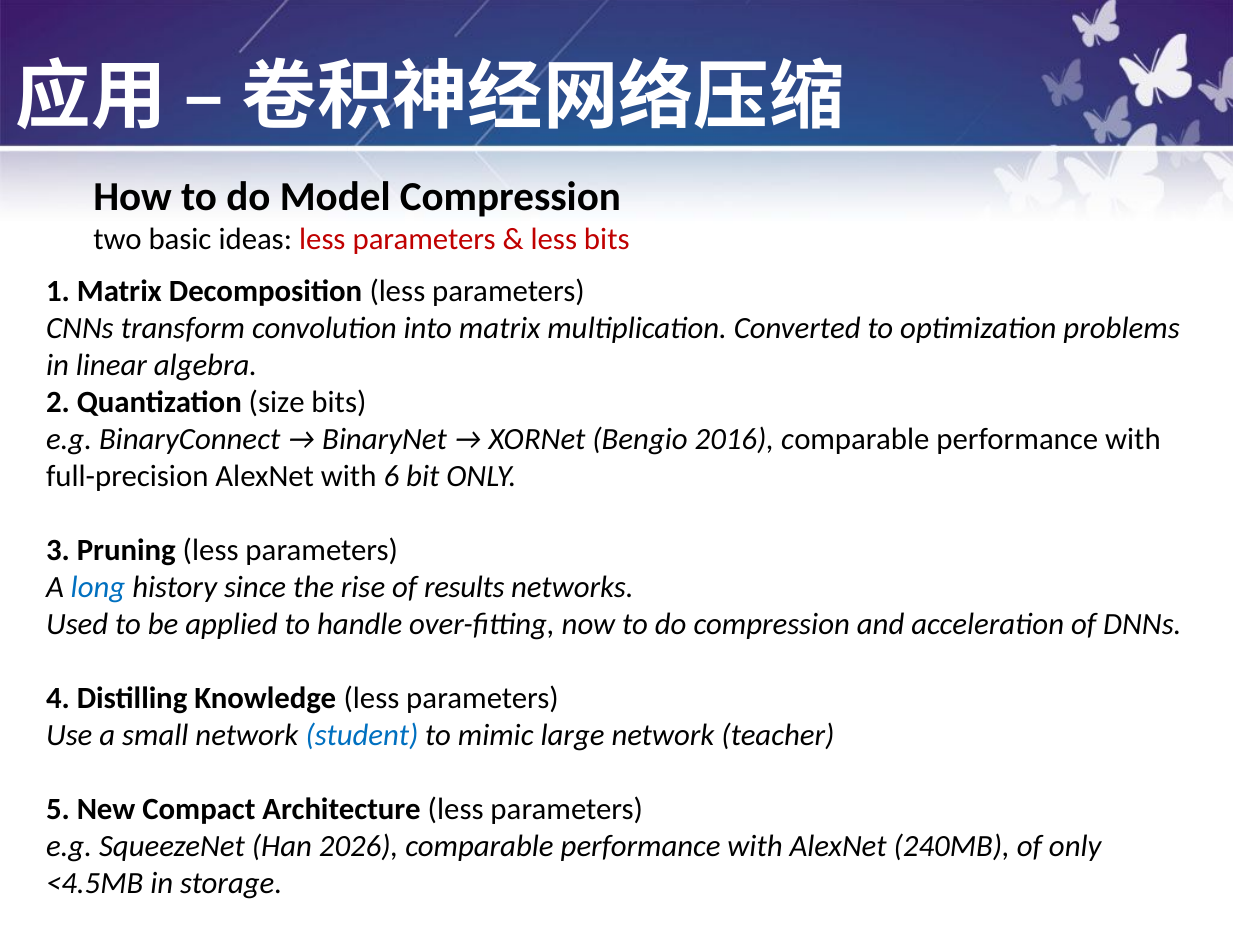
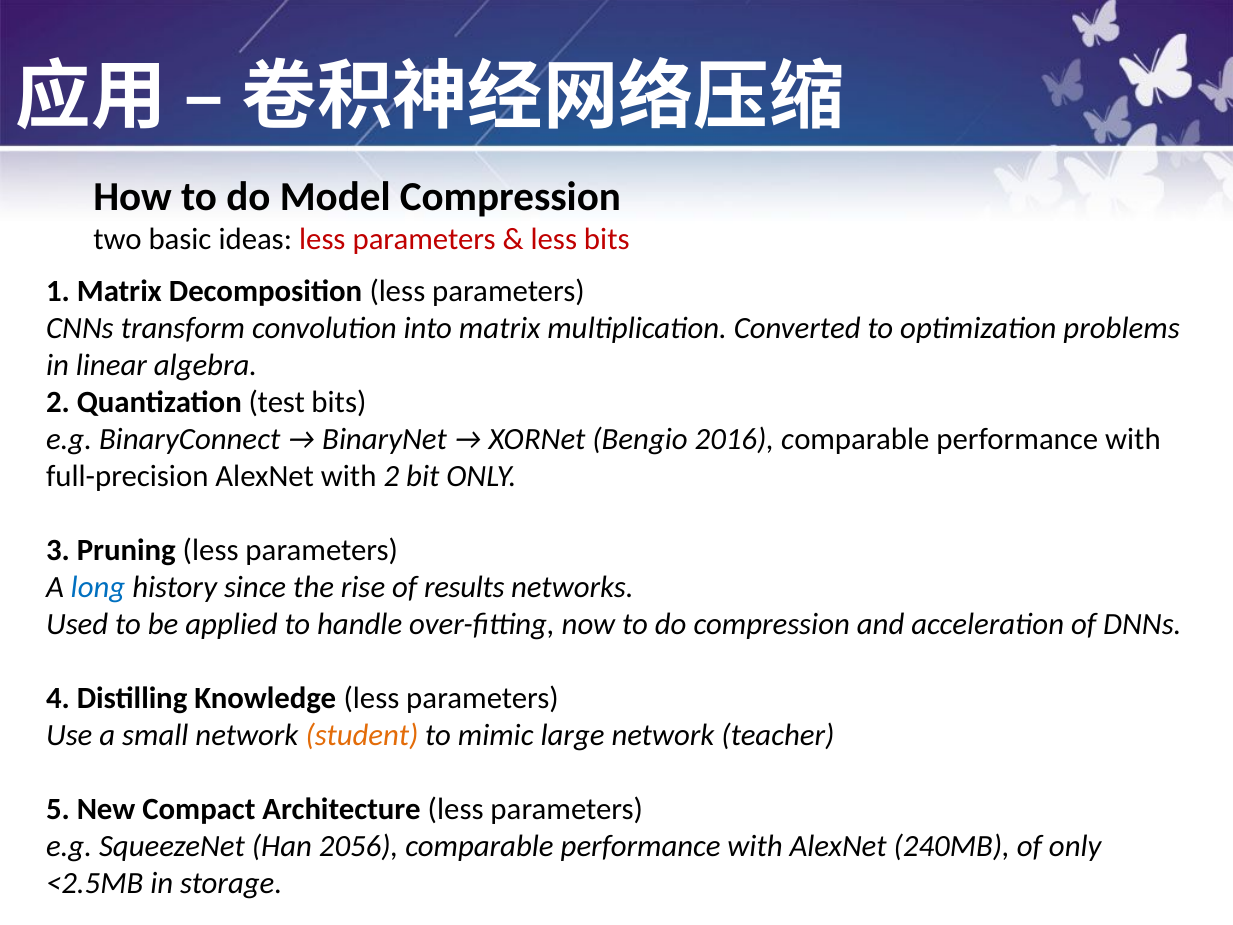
size: size -> test
with 6: 6 -> 2
student colour: blue -> orange
2026: 2026 -> 2056
<4.5MB: <4.5MB -> <2.5MB
